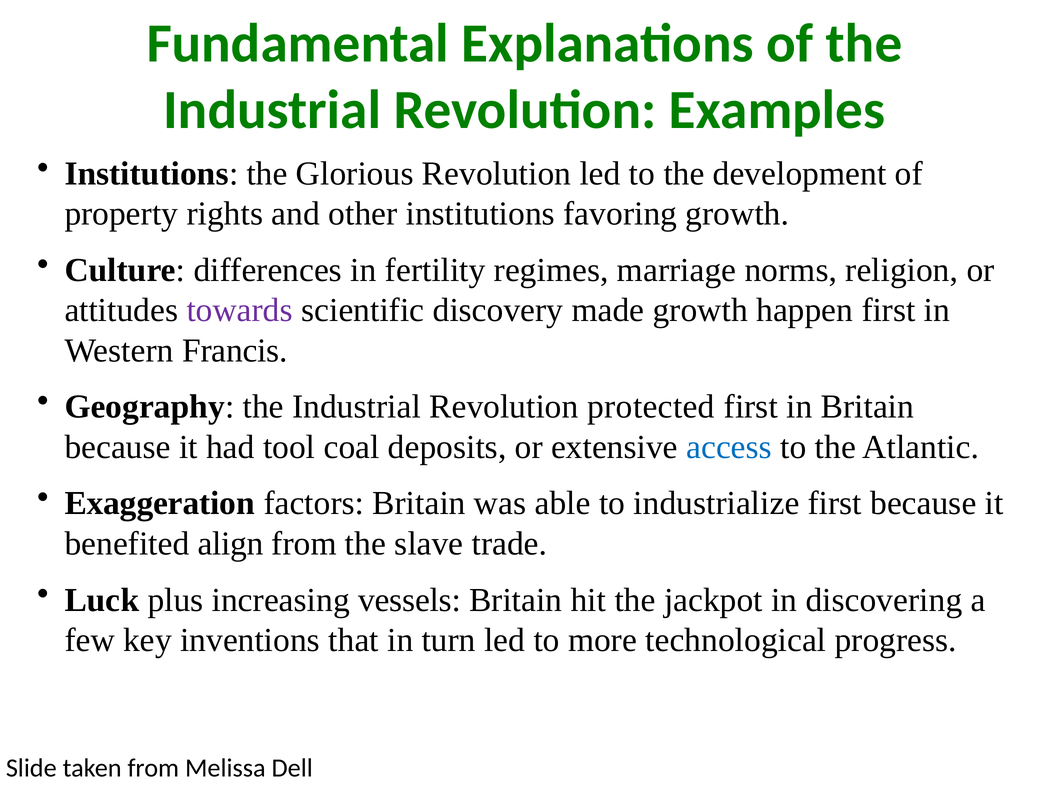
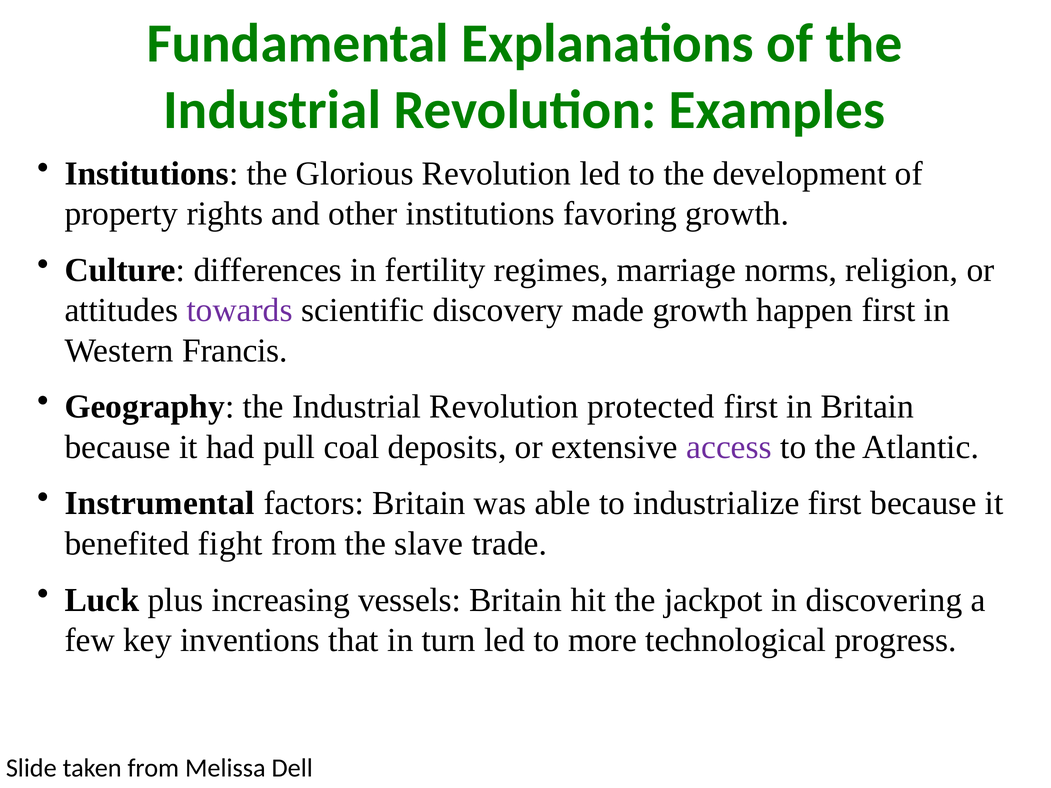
tool: tool -> pull
access colour: blue -> purple
Exaggeration: Exaggeration -> Instrumental
align: align -> fight
